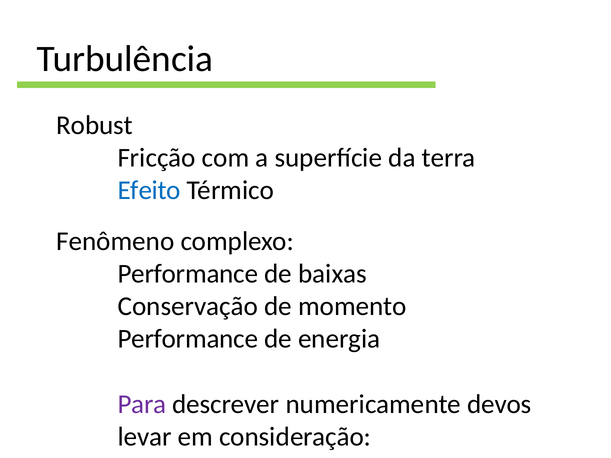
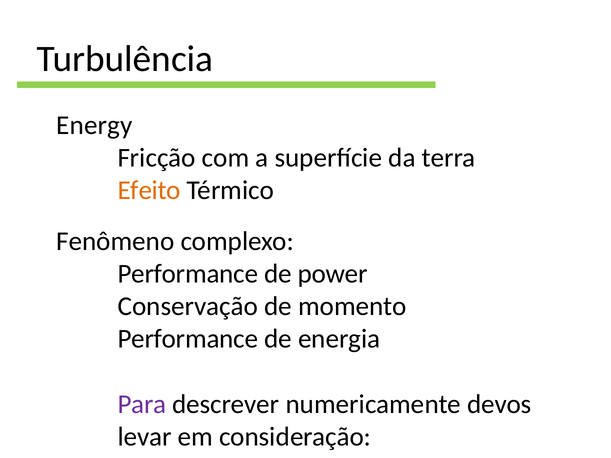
Robust: Robust -> Energy
Efeito colour: blue -> orange
baixas: baixas -> power
